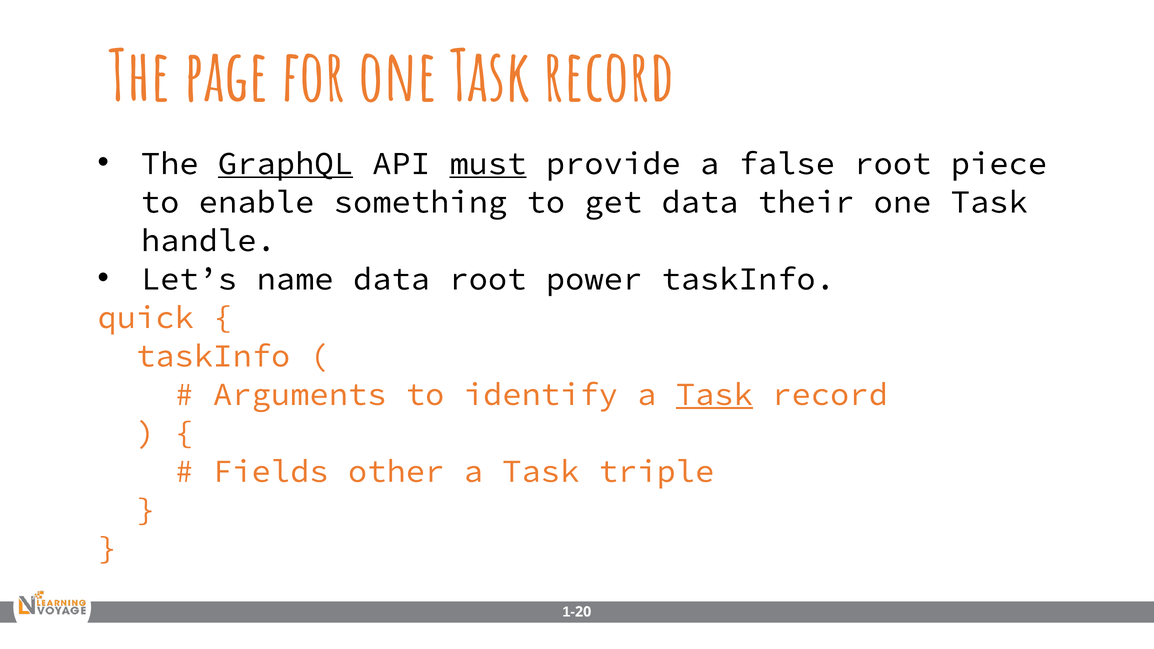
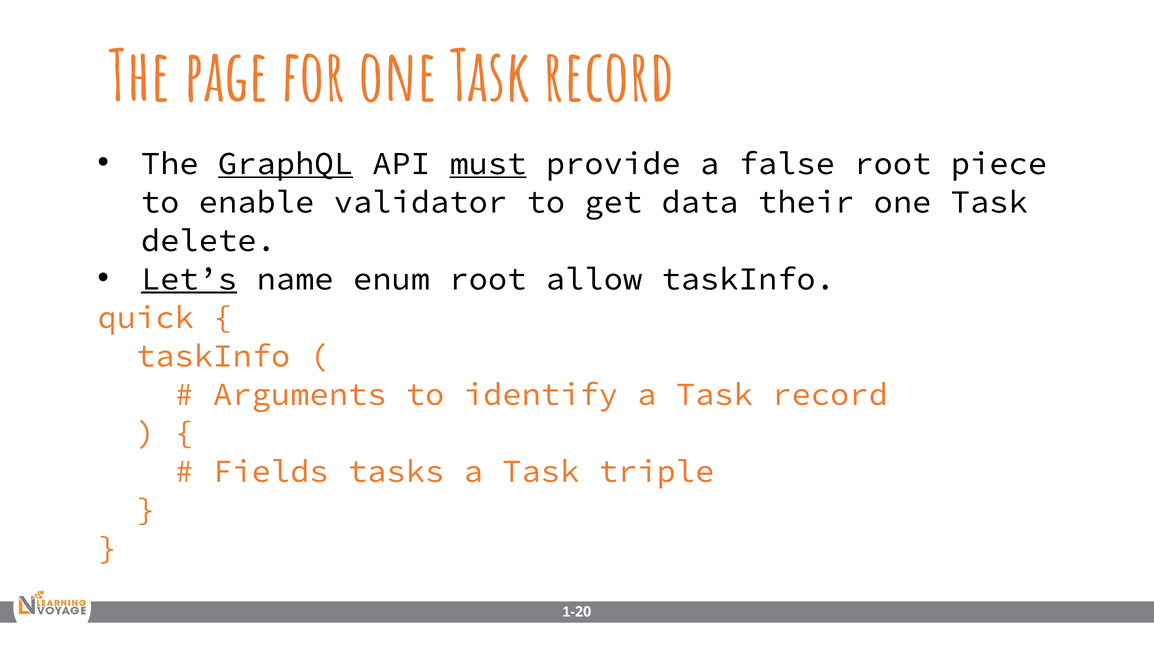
something: something -> validator
handle: handle -> delete
Let’s underline: none -> present
name data: data -> enum
power: power -> allow
Task at (714, 394) underline: present -> none
other: other -> tasks
